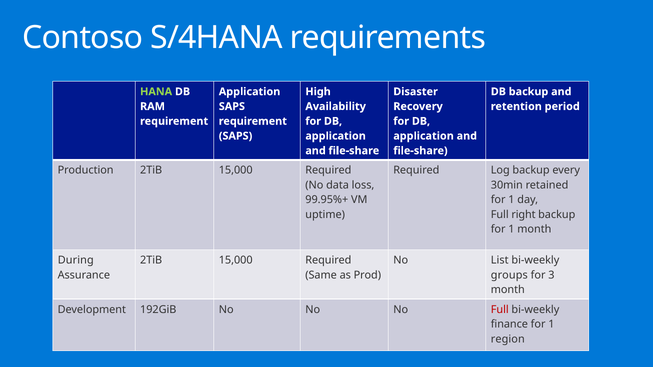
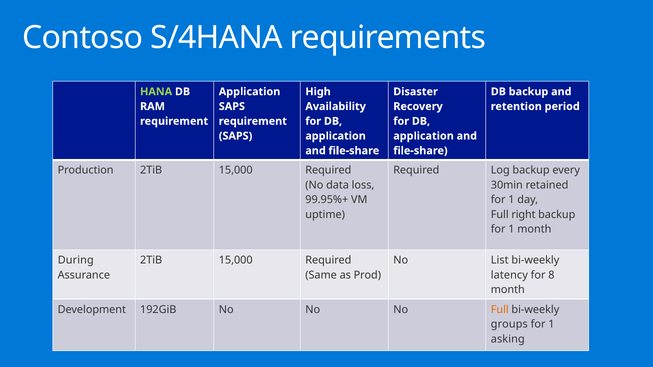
groups: groups -> latency
3: 3 -> 8
Full at (500, 310) colour: red -> orange
finance: finance -> groups
region: region -> asking
